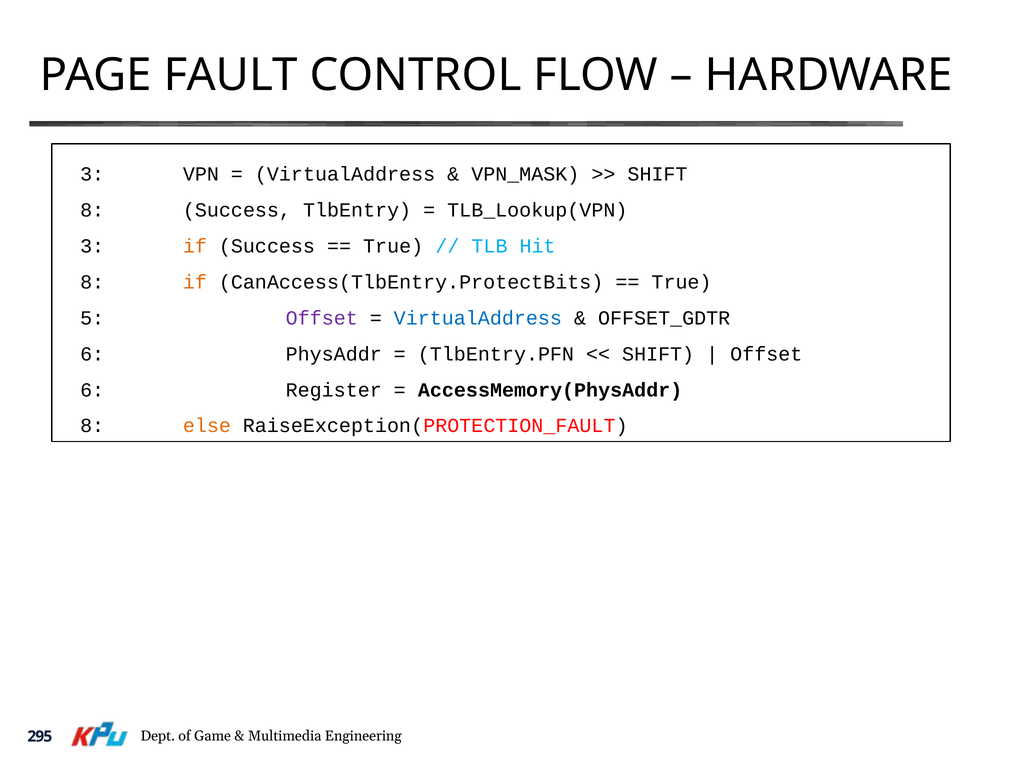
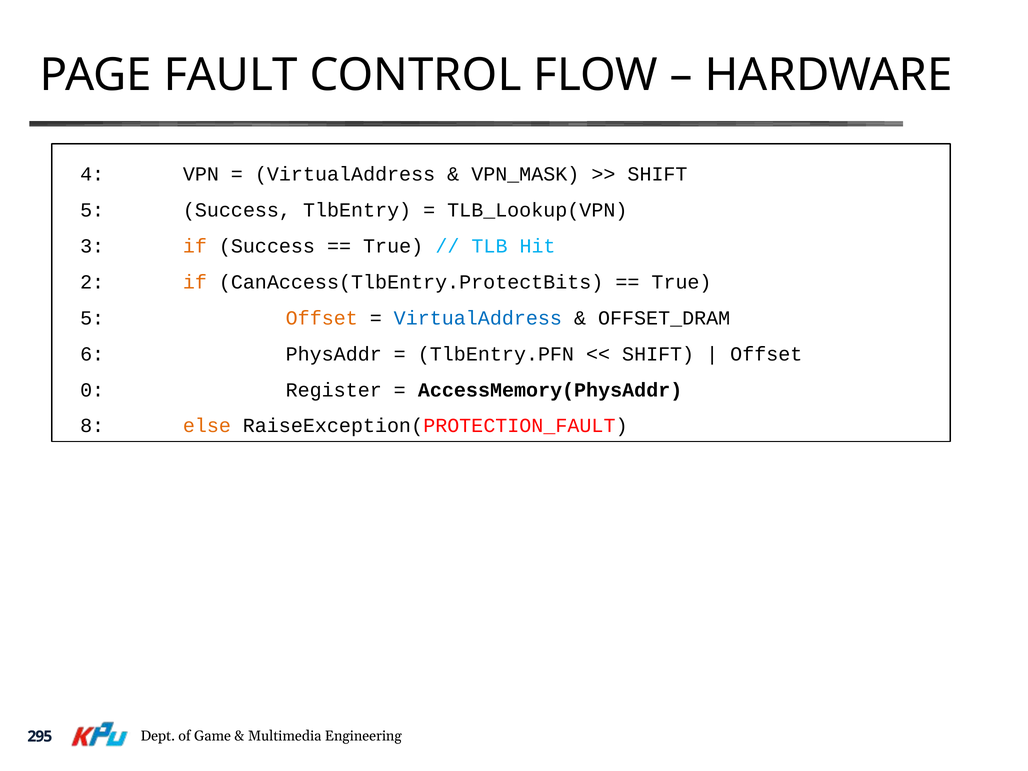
3 at (92, 174): 3 -> 4
8 at (92, 210): 8 -> 5
8 at (92, 282): 8 -> 2
Offset at (322, 318) colour: purple -> orange
OFFSET_GDTR: OFFSET_GDTR -> OFFSET_DRAM
6 at (92, 390): 6 -> 0
